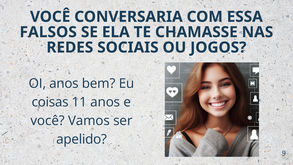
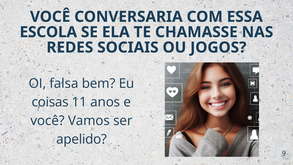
FALSOS: FALSOS -> ESCOLA
OI anos: anos -> falsa
